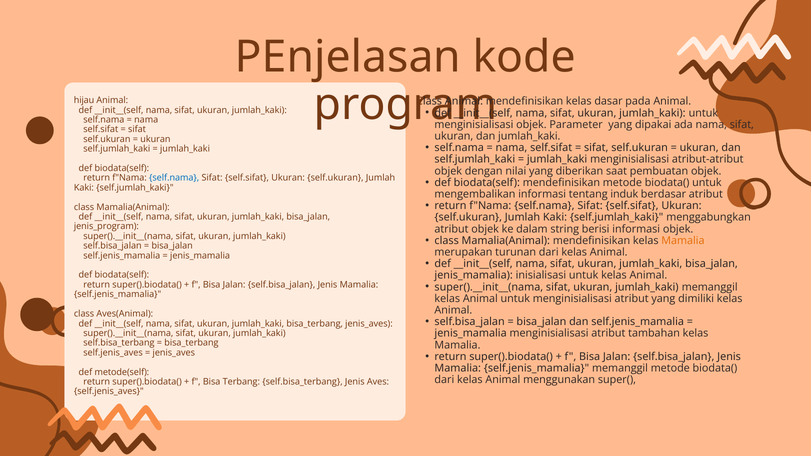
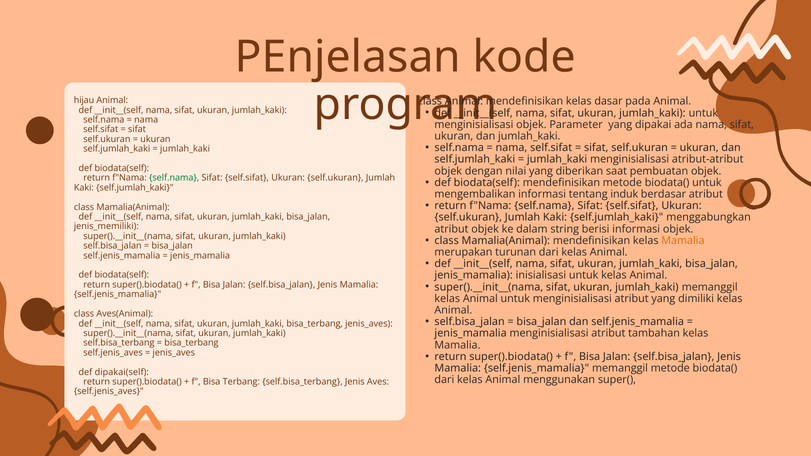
self.nama at (174, 178) colour: blue -> green
jenis_program: jenis_program -> jenis_memiliki
metode(self: metode(self -> dipakai(self
